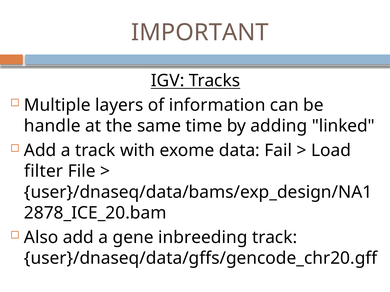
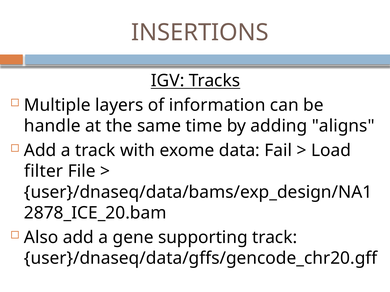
IMPORTANT: IMPORTANT -> INSERTIONS
linked: linked -> aligns
inbreeding: inbreeding -> supporting
